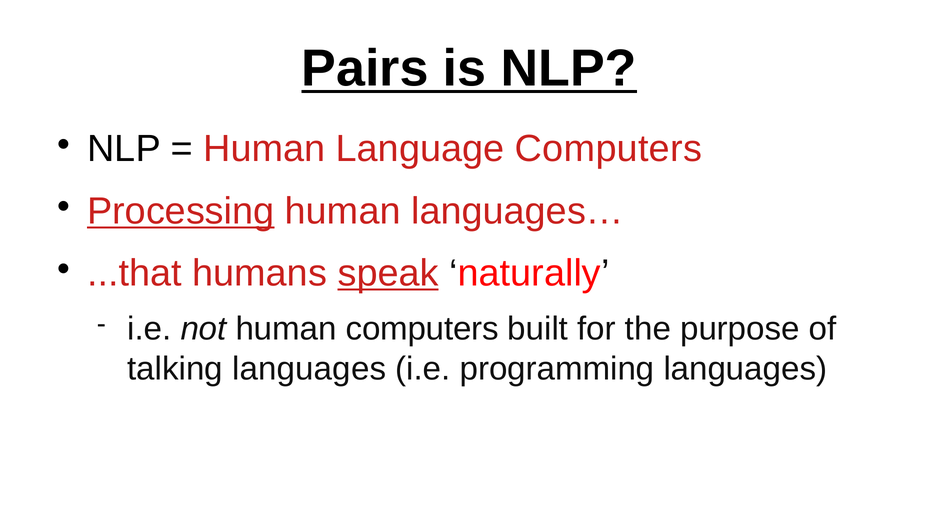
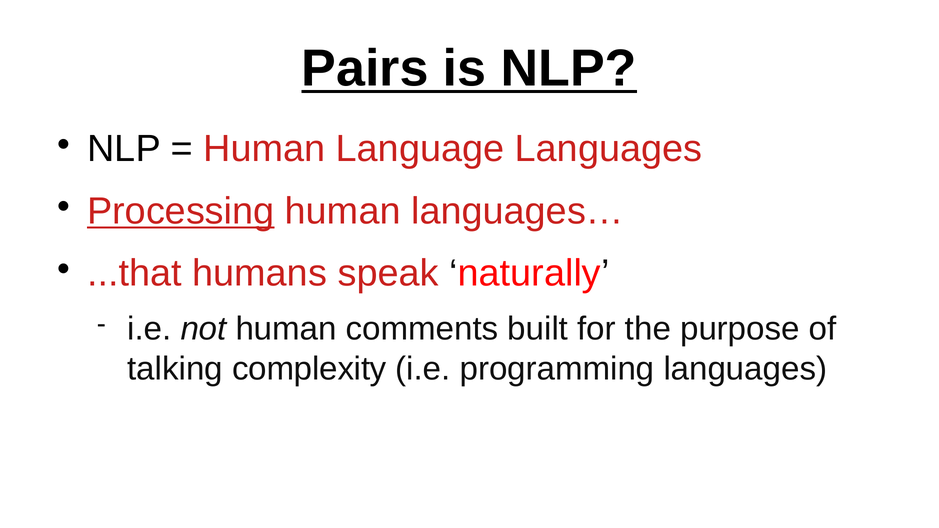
Language Computers: Computers -> Languages
speak underline: present -> none
human computers: computers -> comments
talking languages: languages -> complexity
